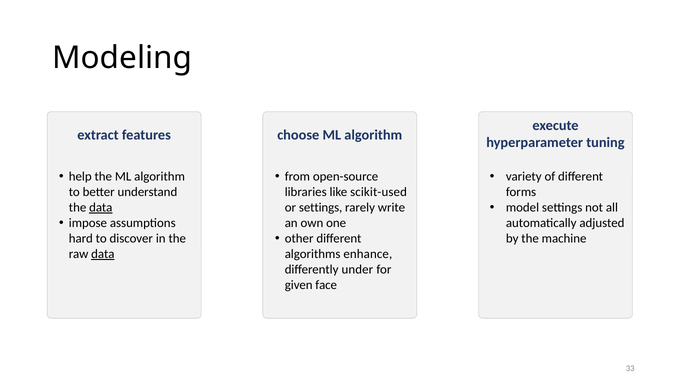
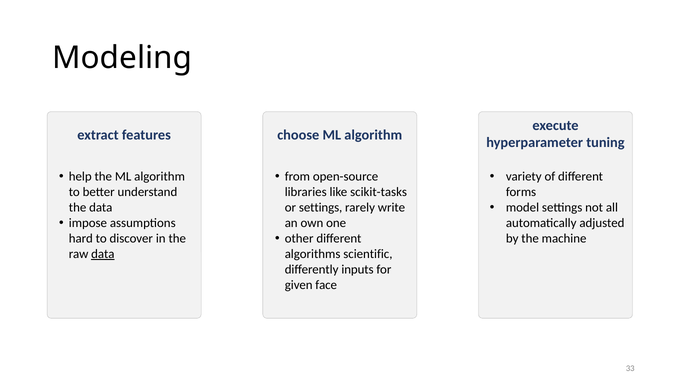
scikit-used: scikit-used -> scikit-tasks
data at (101, 208) underline: present -> none
enhance: enhance -> scientific
under: under -> inputs
